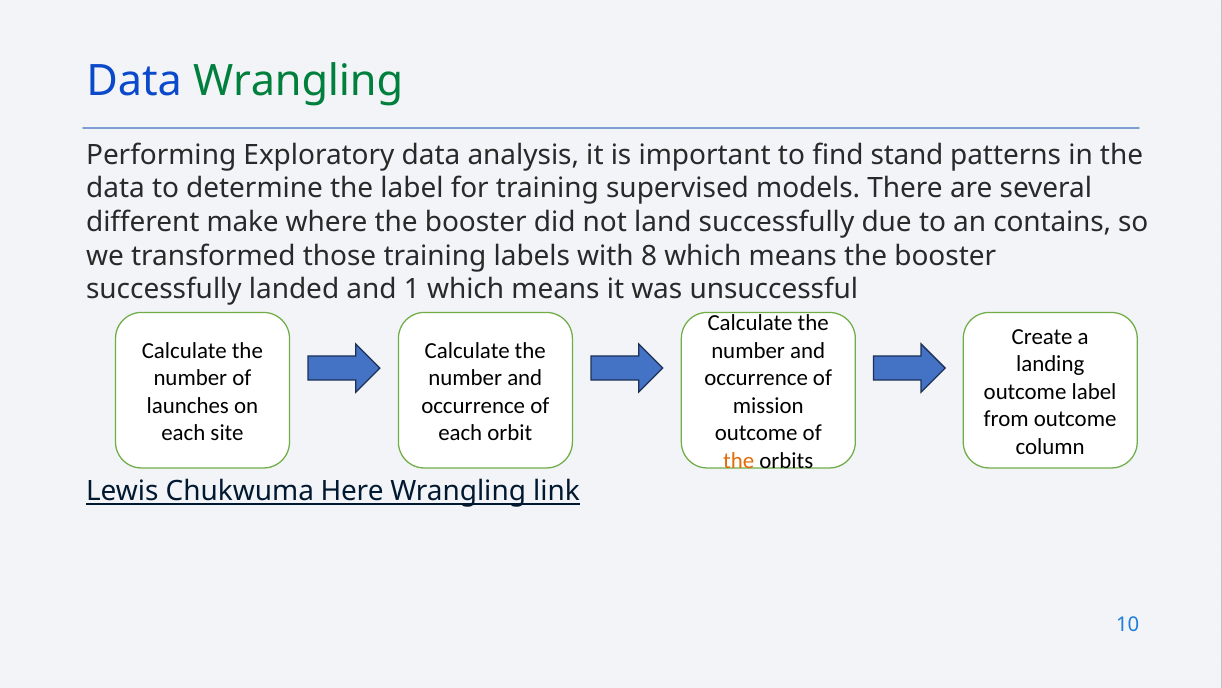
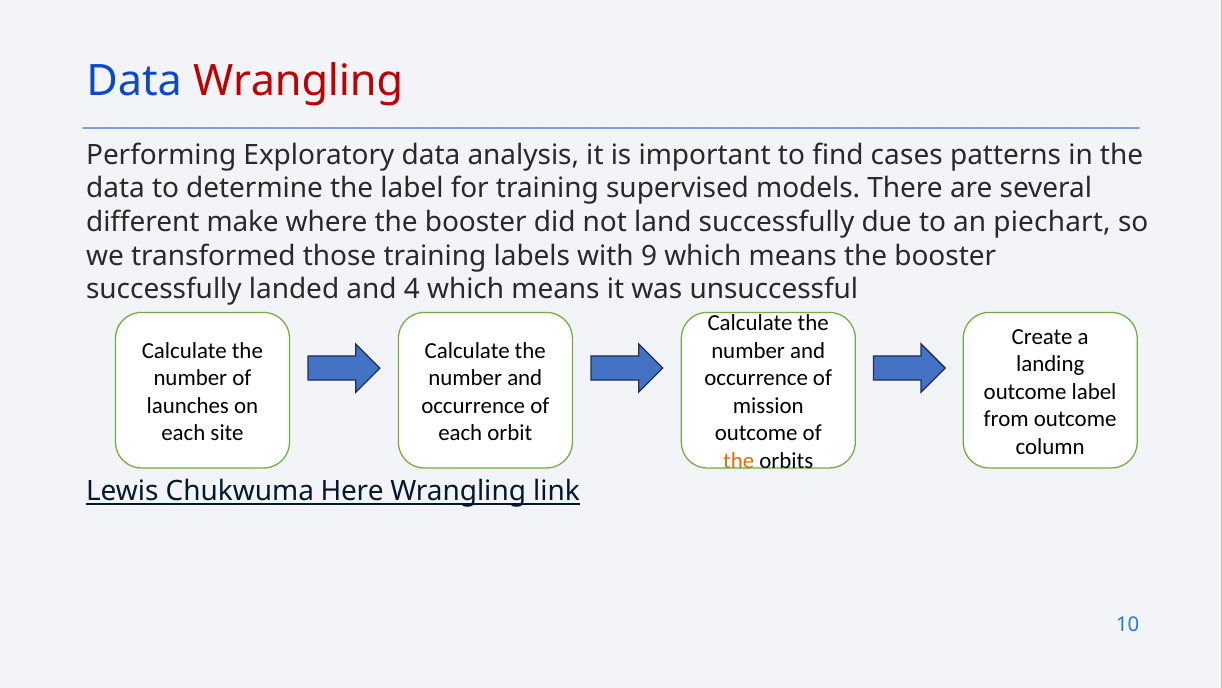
Wrangling at (298, 82) colour: green -> red
stand: stand -> cases
contains: contains -> piechart
8: 8 -> 9
1: 1 -> 4
